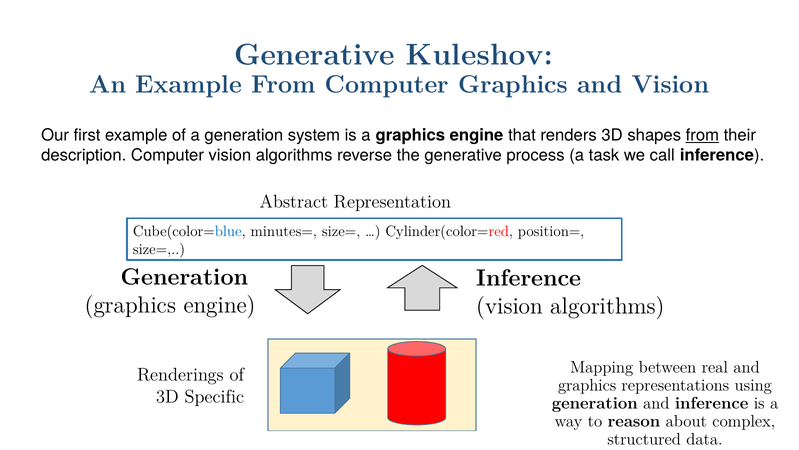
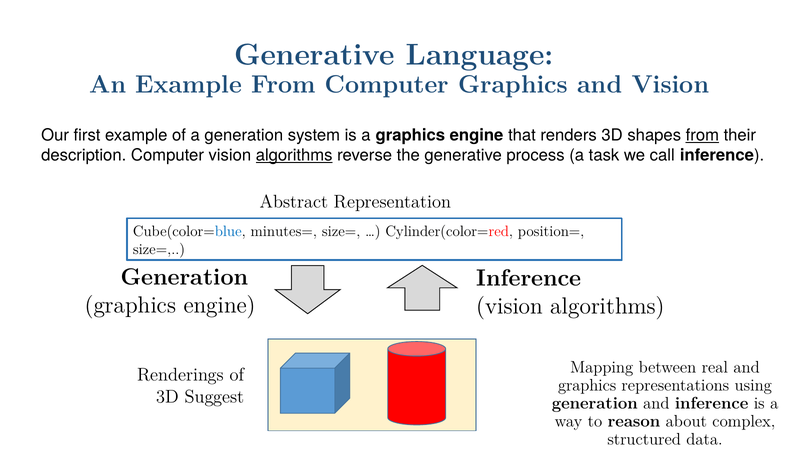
Kuleshov: Kuleshov -> Language
algorithms at (294, 155) underline: none -> present
Specific: Specific -> Suggest
